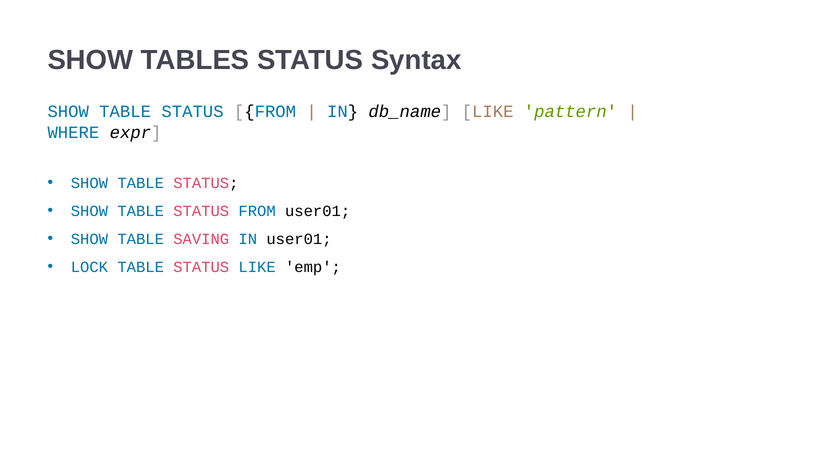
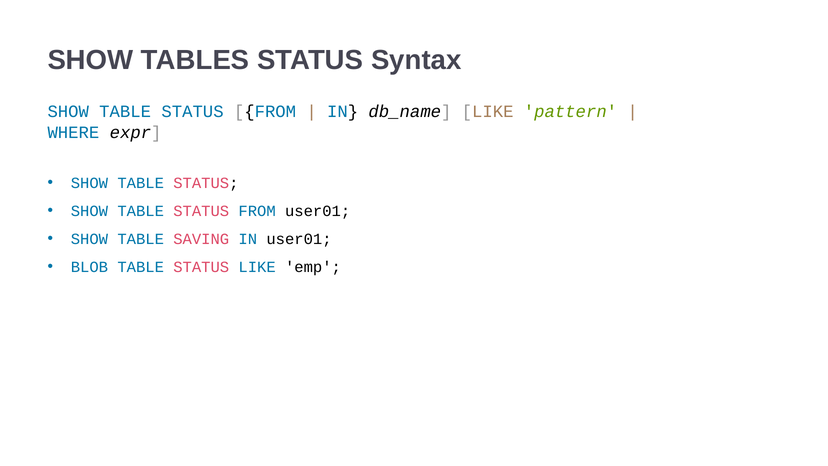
LOCK: LOCK -> BLOB
